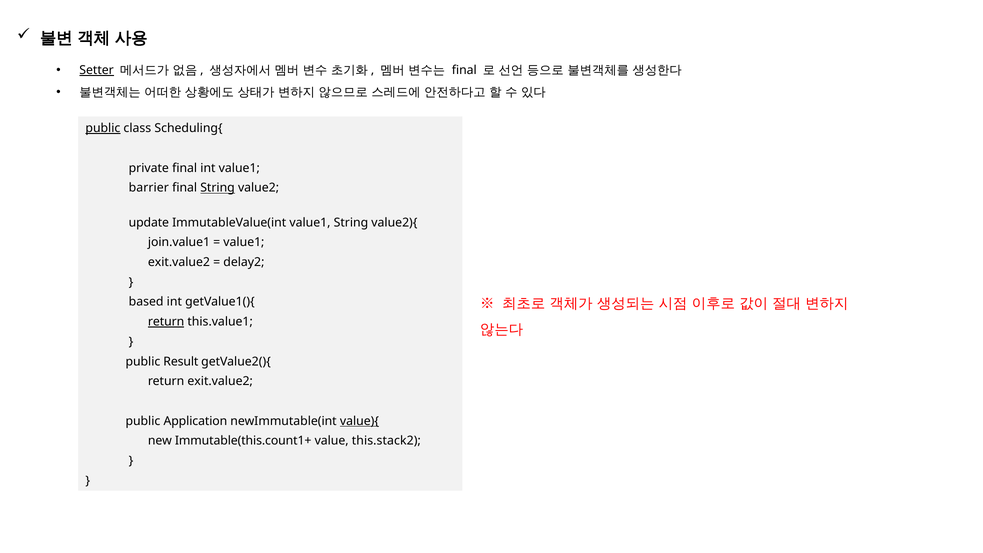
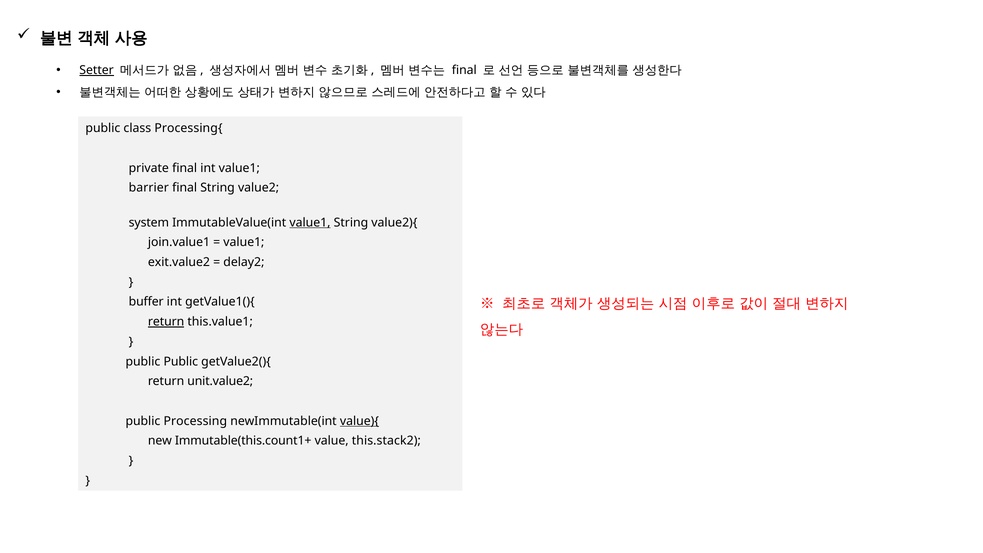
public at (103, 128) underline: present -> none
Scheduling{: Scheduling{ -> Processing{
String at (218, 188) underline: present -> none
update: update -> system
value1 at (310, 222) underline: none -> present
based: based -> buffer
public Result: Result -> Public
return exit.value2: exit.value2 -> unit.value2
Application: Application -> Processing
